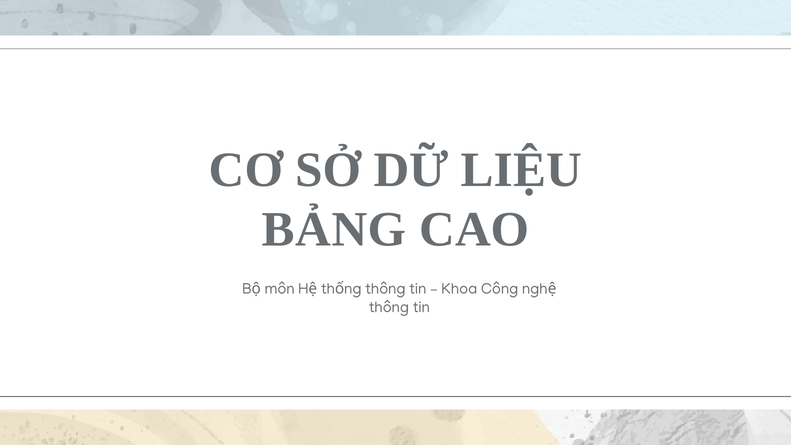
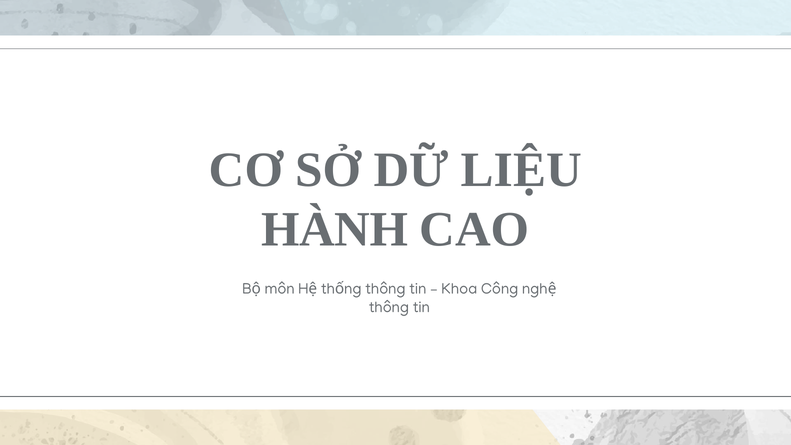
BẢNG: BẢNG -> HÀNH
